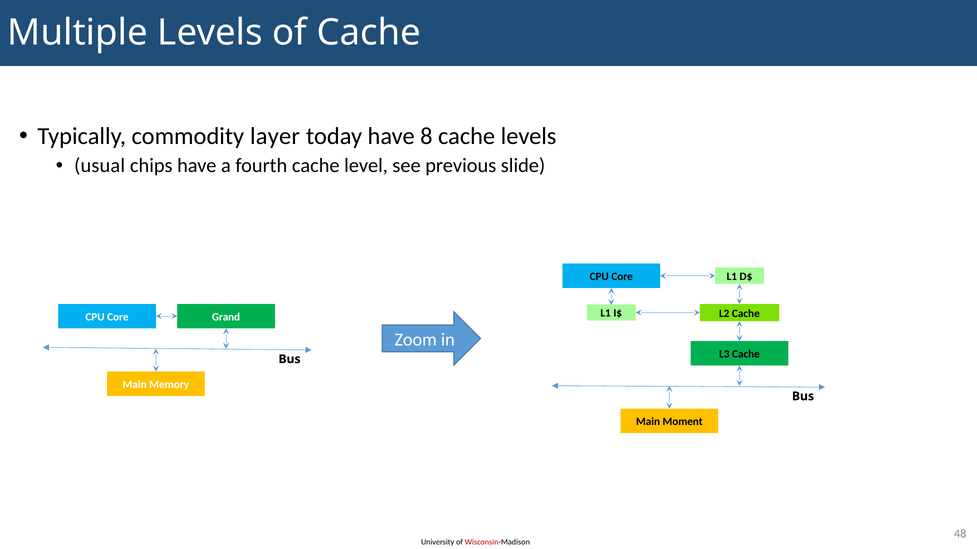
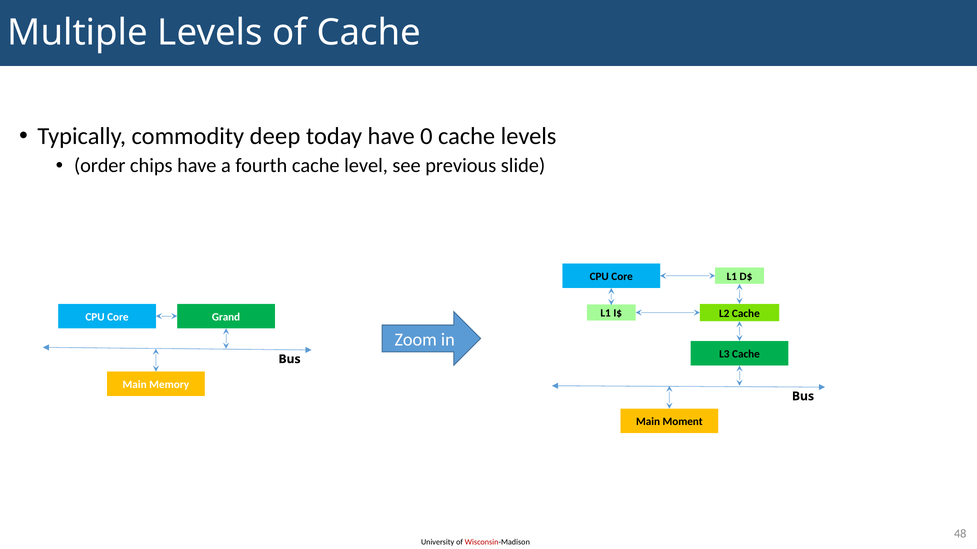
layer: layer -> deep
8: 8 -> 0
usual: usual -> order
